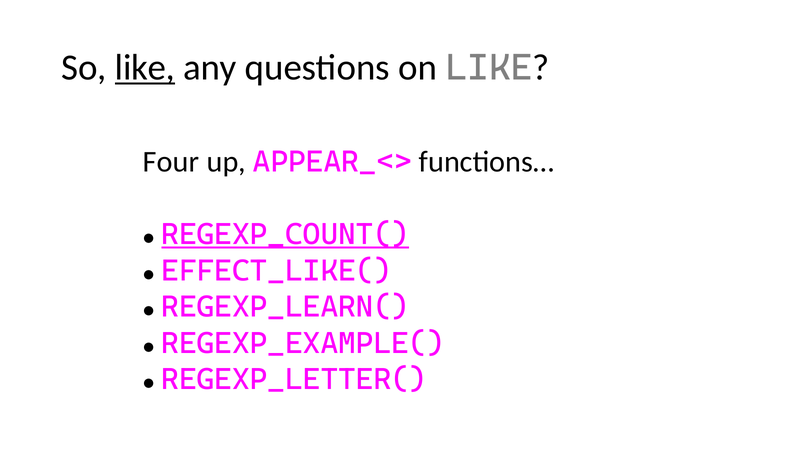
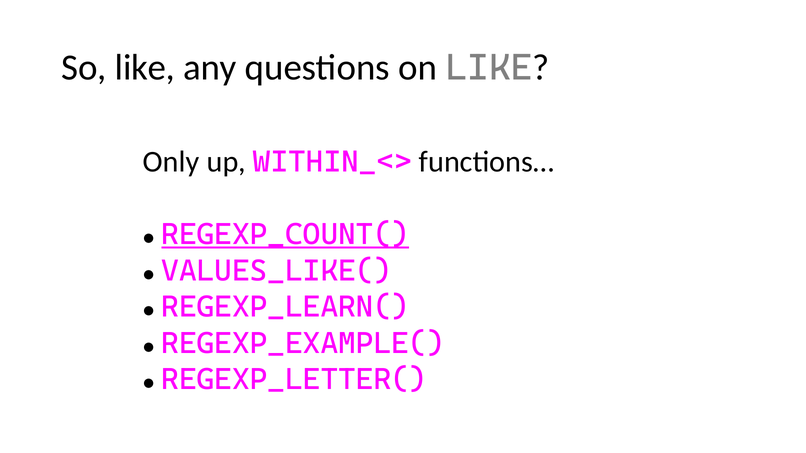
like at (145, 68) underline: present -> none
Four: Four -> Only
APPEAR_<>: APPEAR_<> -> WITHIN_<>
EFFECT_LIKE(: EFFECT_LIKE( -> VALUES_LIKE(
